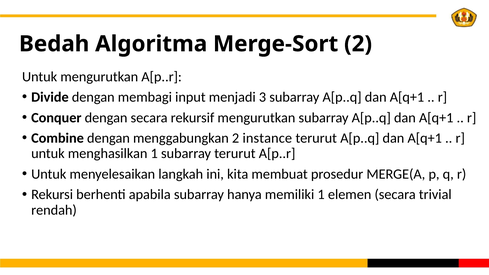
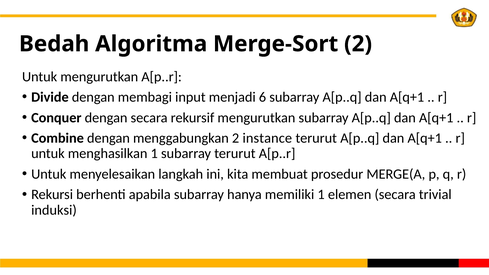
3: 3 -> 6
rendah: rendah -> induksi
